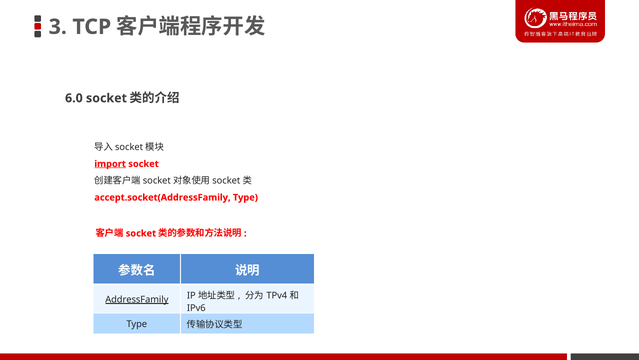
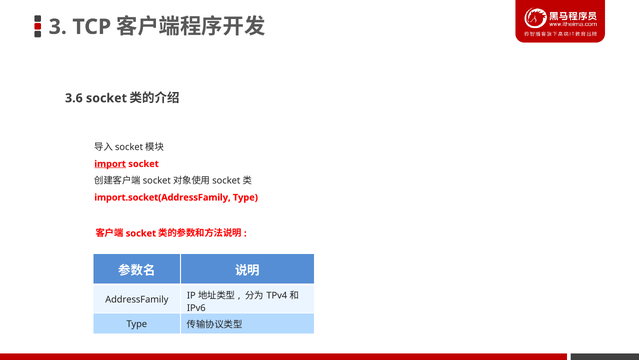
6.0: 6.0 -> 3.6
accept.socket(AddressFamily: accept.socket(AddressFamily -> import.socket(AddressFamily
AddressFamily underline: present -> none
